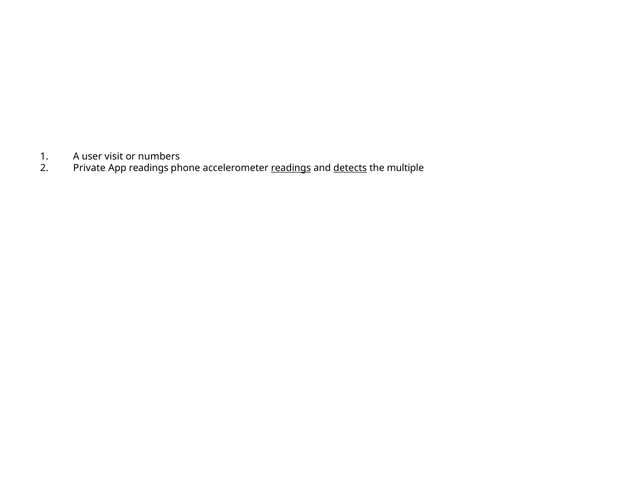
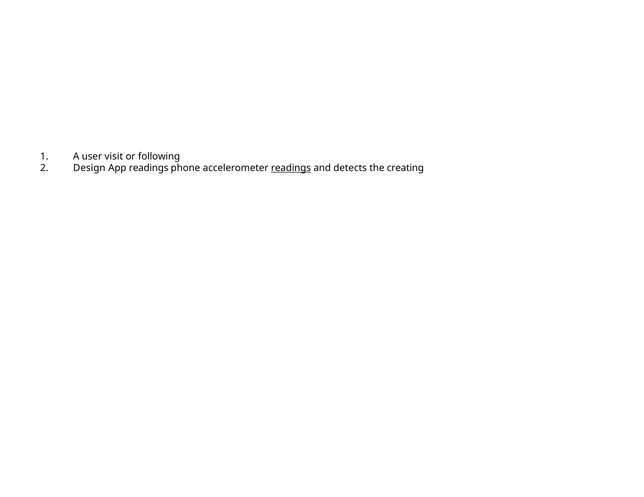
numbers: numbers -> following
Private: Private -> Design
detects underline: present -> none
multiple: multiple -> creating
